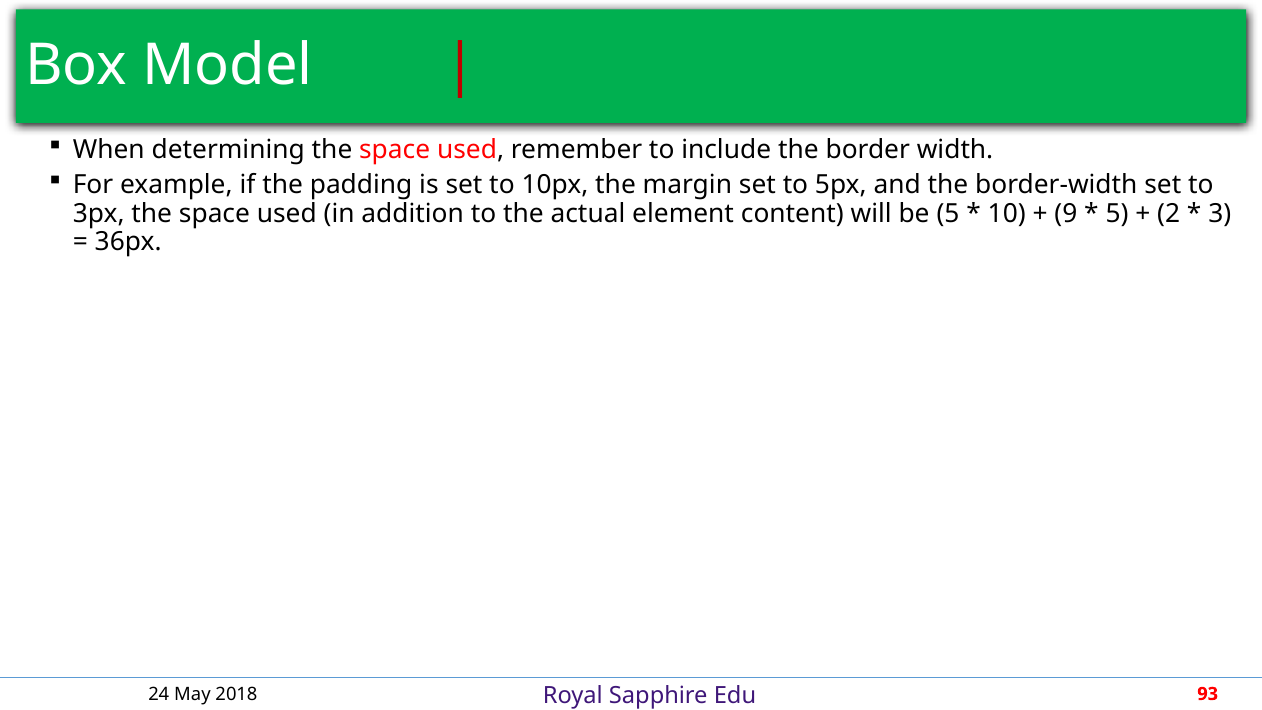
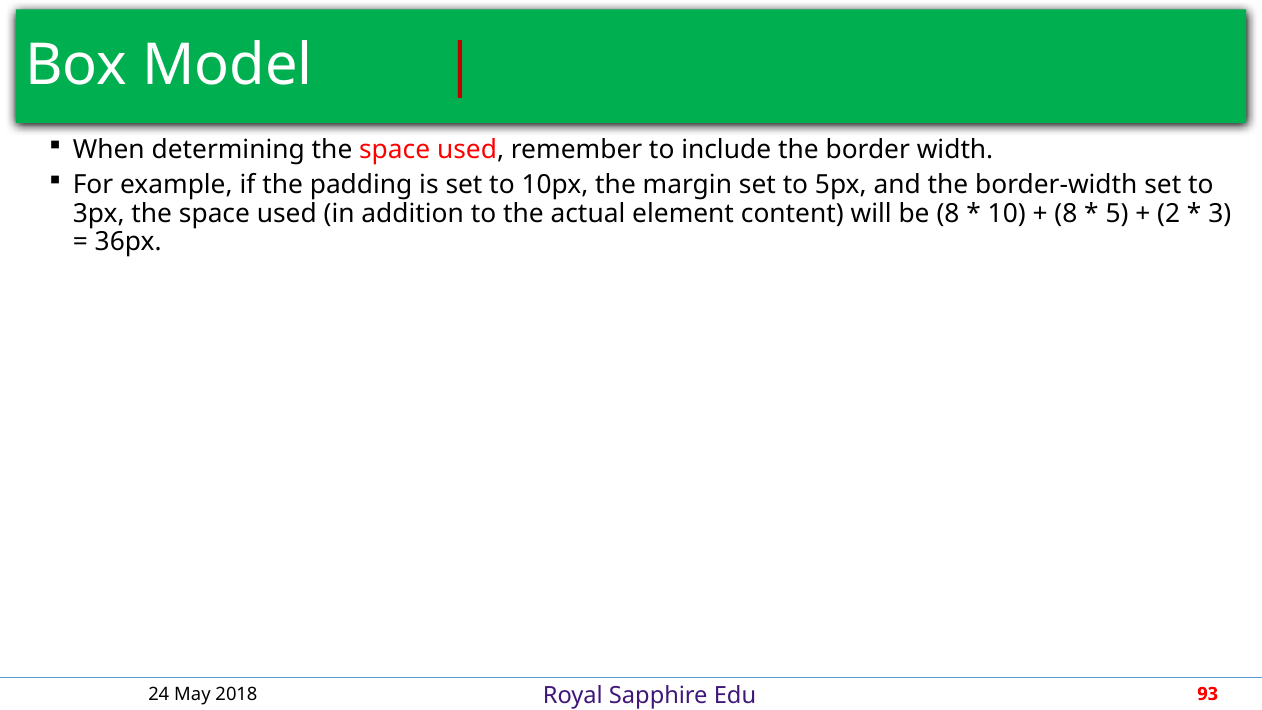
be 5: 5 -> 8
9 at (1066, 213): 9 -> 8
